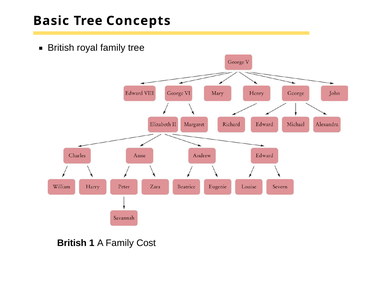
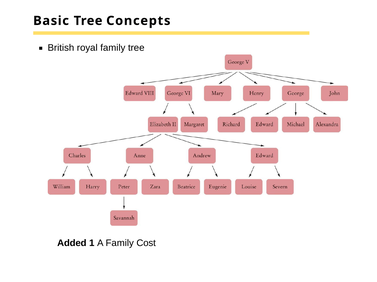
British at (72, 244): British -> Added
